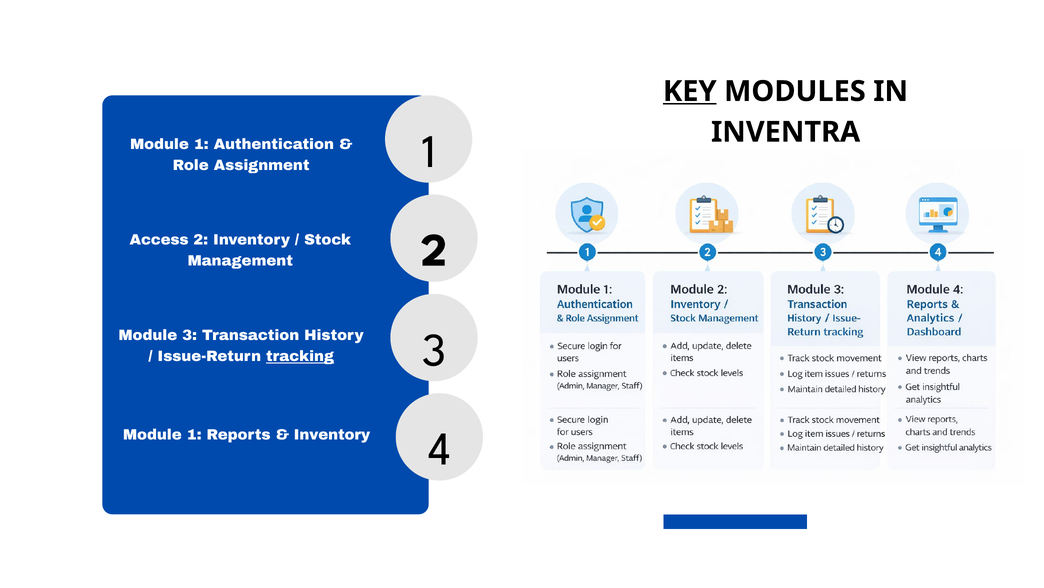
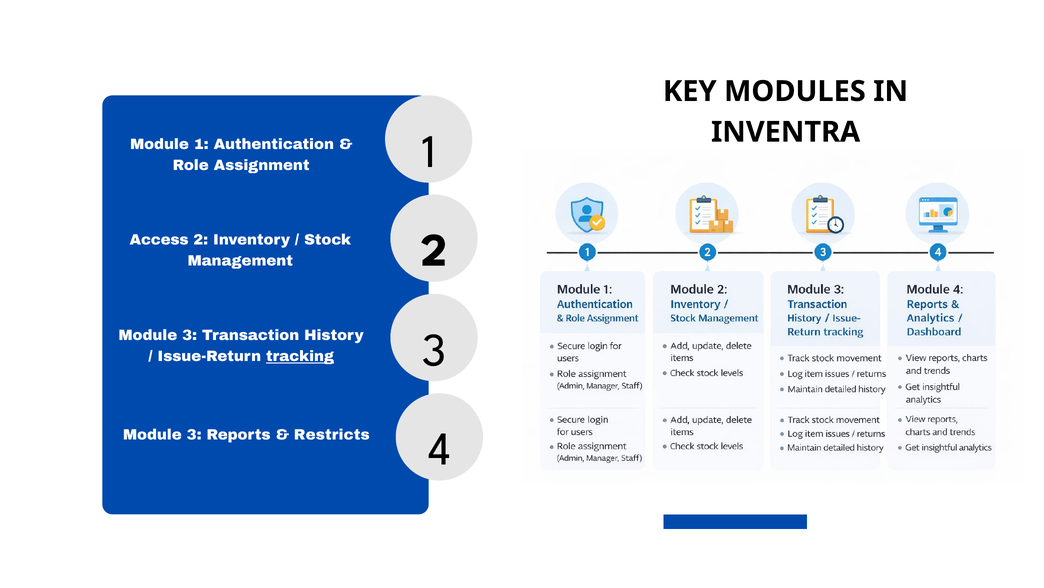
KEY underline: present -> none
1 at (194, 434): 1 -> 3
Inventory at (332, 434): Inventory -> Restricts
